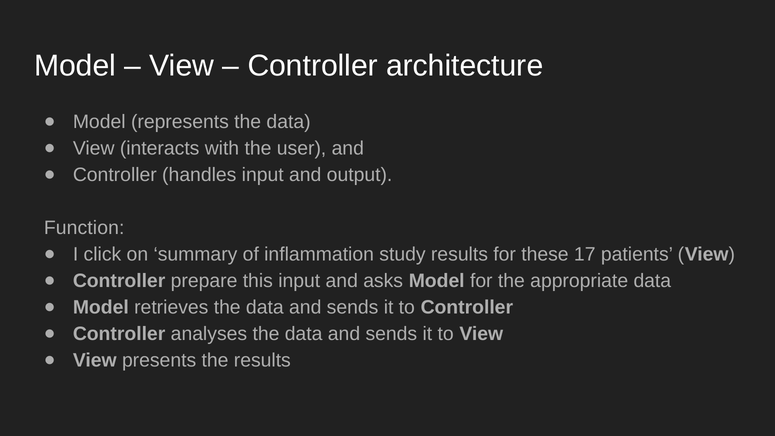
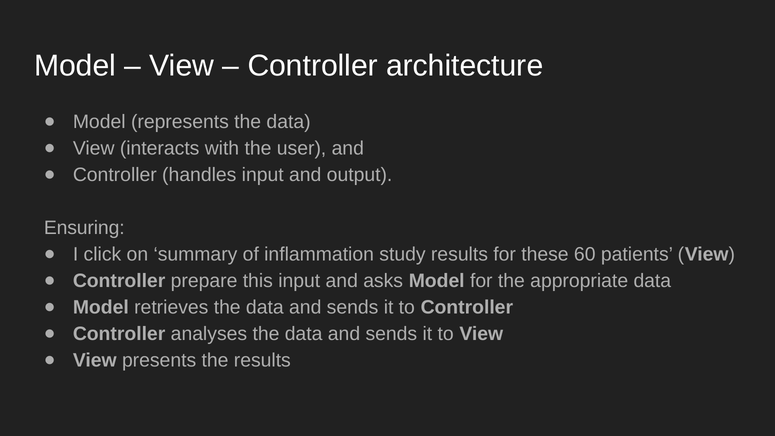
Function: Function -> Ensuring
17: 17 -> 60
